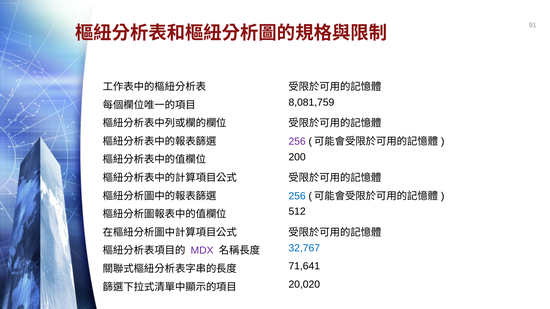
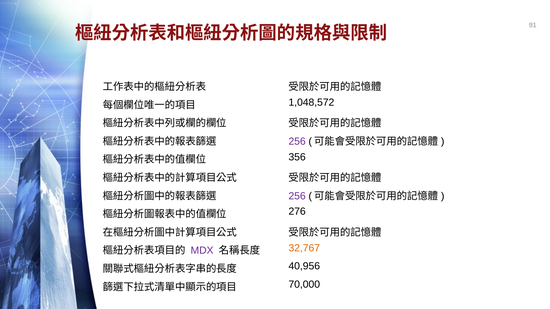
8,081,759: 8,081,759 -> 1,048,572
200: 200 -> 356
256 at (297, 196) colour: blue -> purple
512: 512 -> 276
32,767 colour: blue -> orange
71,641: 71,641 -> 40,956
20,020: 20,020 -> 70,000
